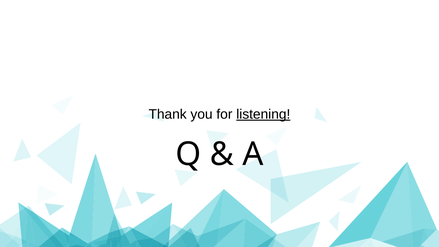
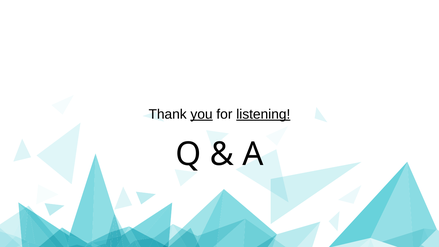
you underline: none -> present
